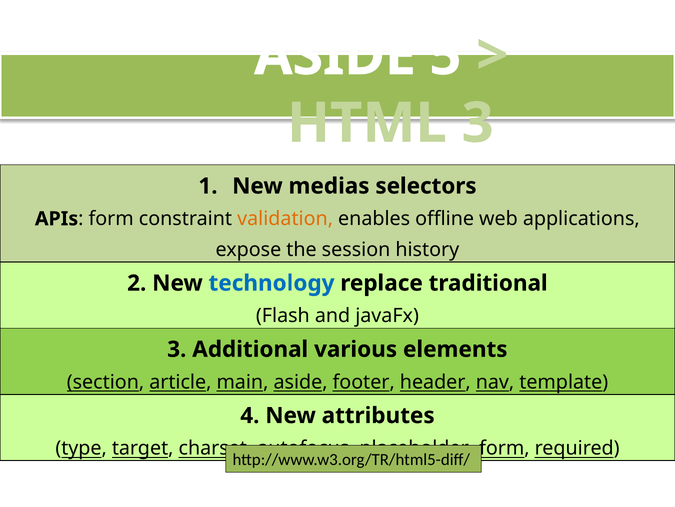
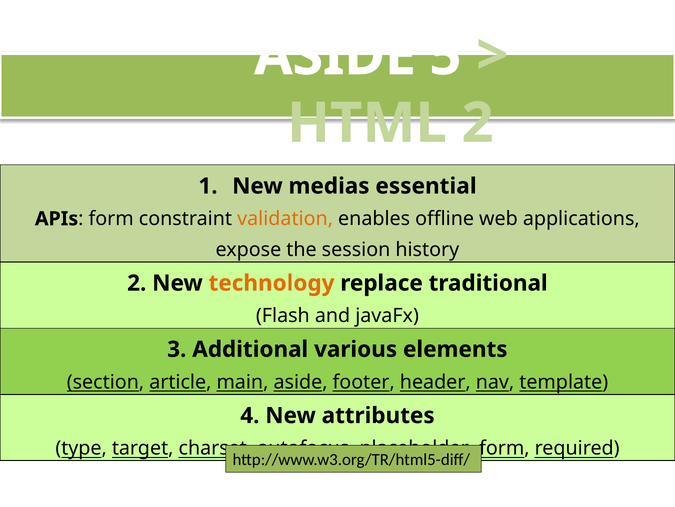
HTML 3: 3 -> 2
selectors: selectors -> essential
technology colour: blue -> orange
